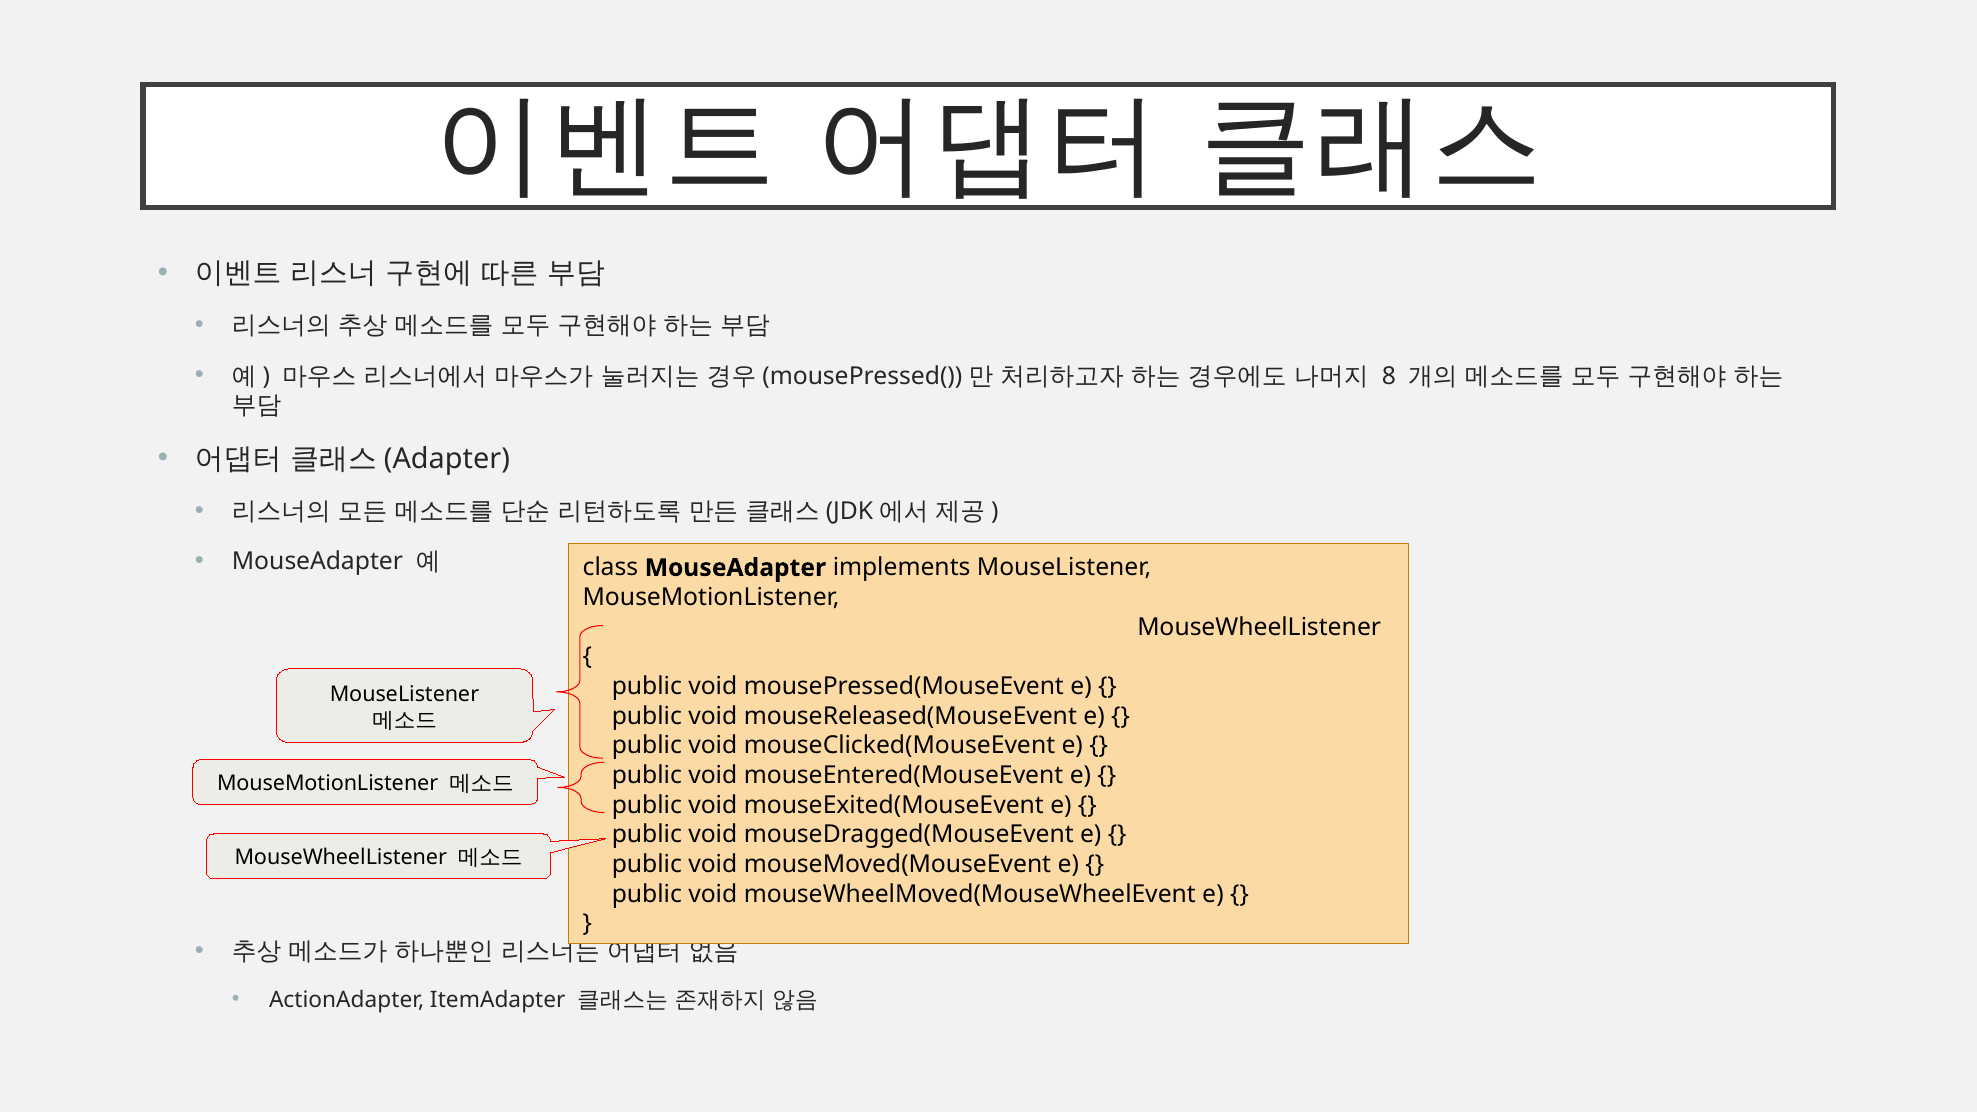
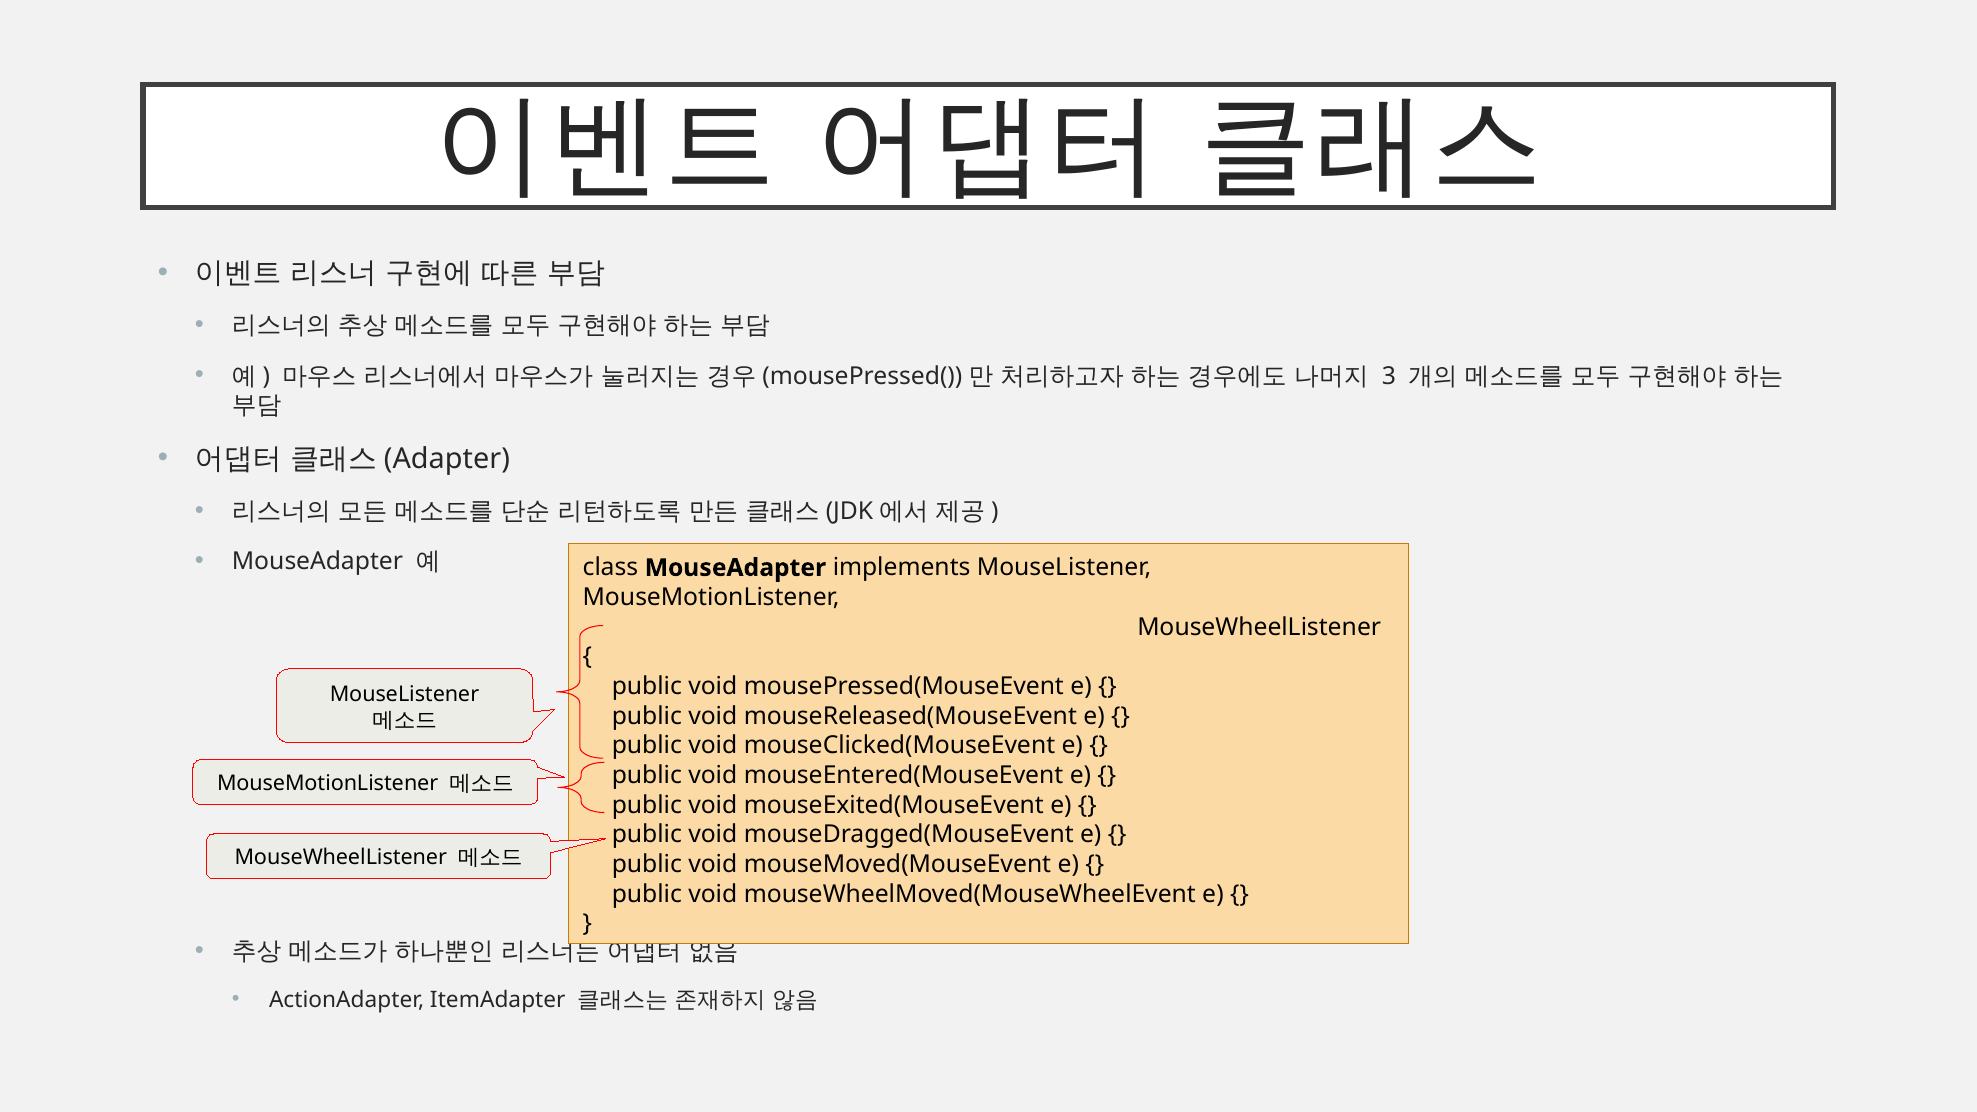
8: 8 -> 3
